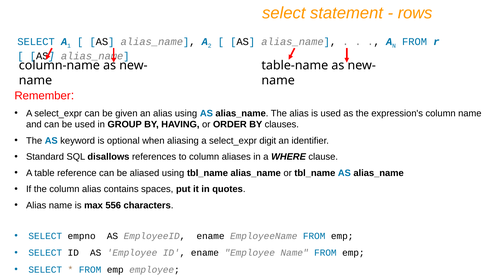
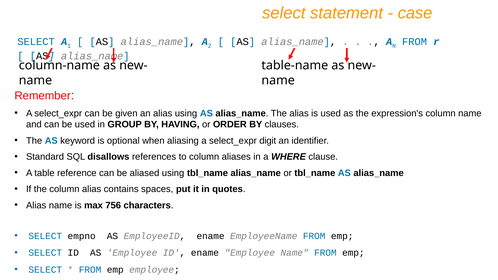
rows: rows -> case
556: 556 -> 756
